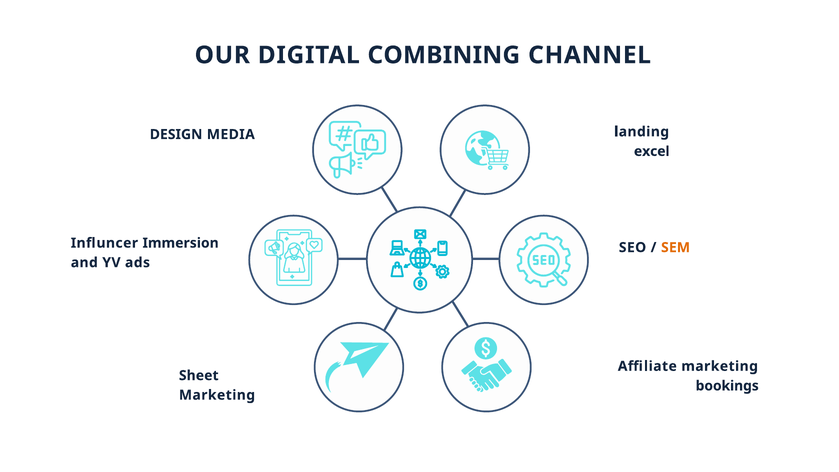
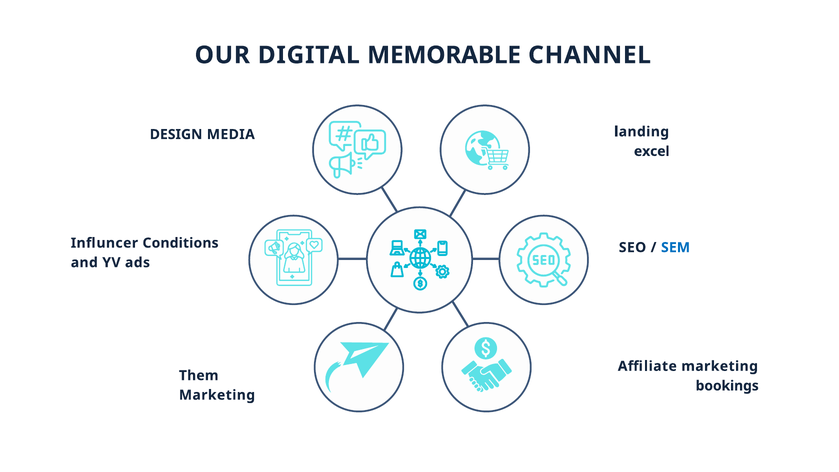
COMBINING: COMBINING -> MEMORABLE
Immersion: Immersion -> Conditions
SEM colour: orange -> blue
Sheet: Sheet -> Them
